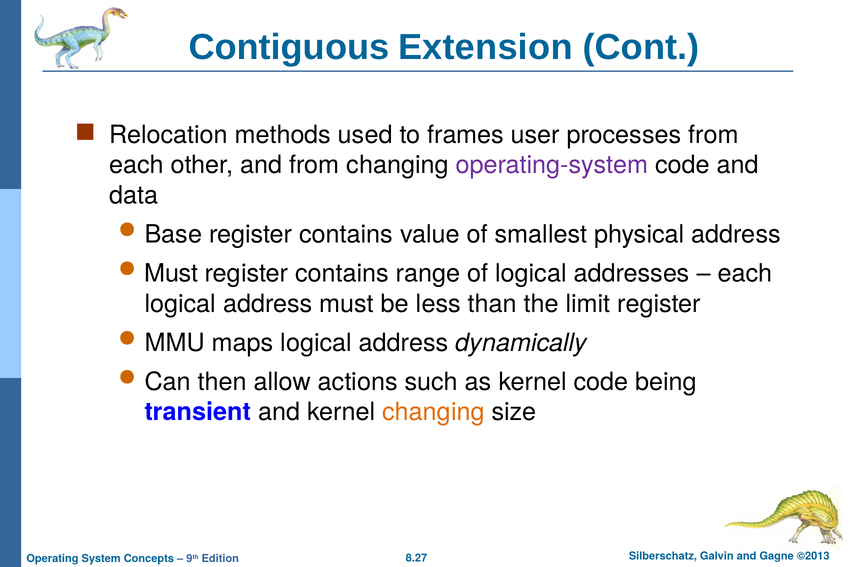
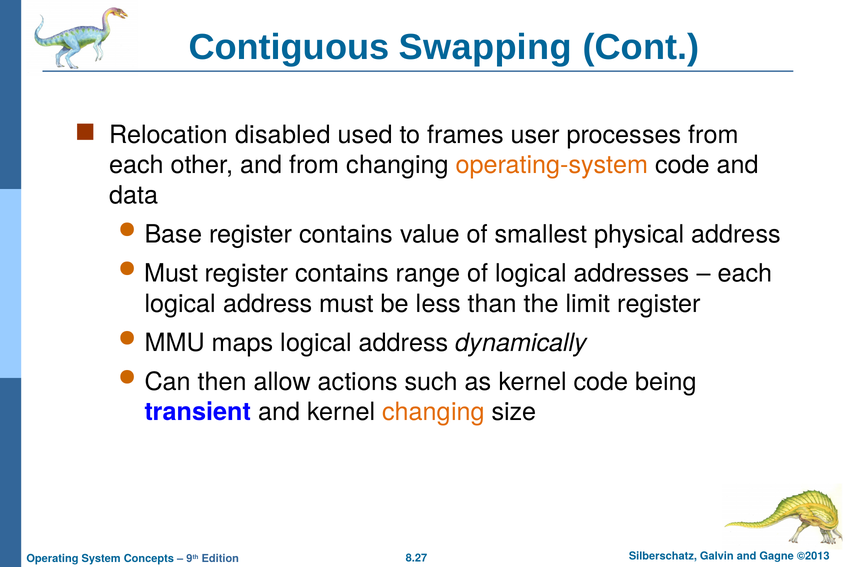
Extension: Extension -> Swapping
methods: methods -> disabled
operating-system colour: purple -> orange
